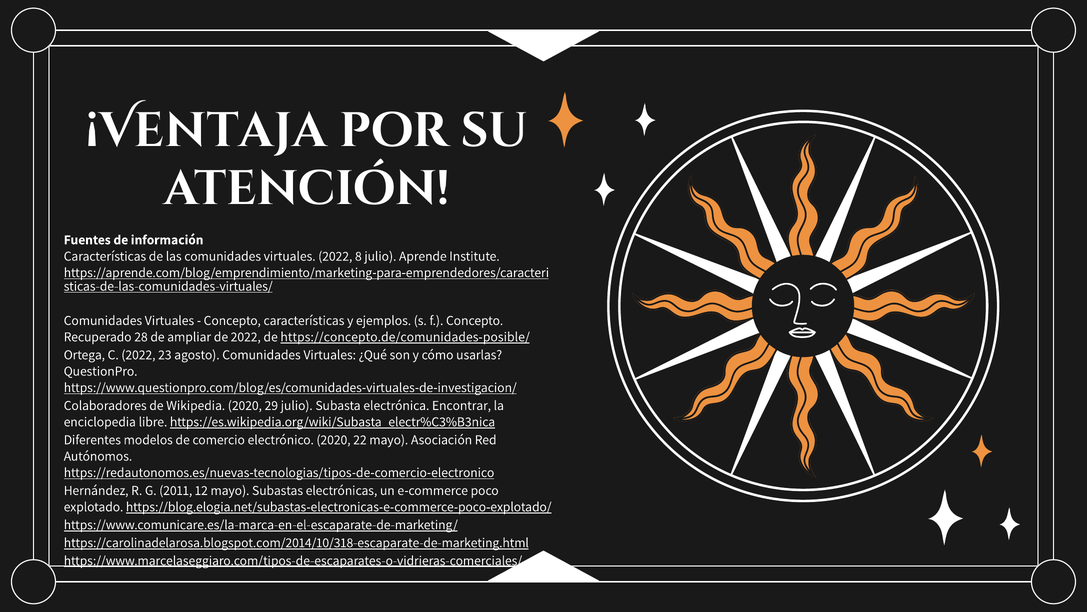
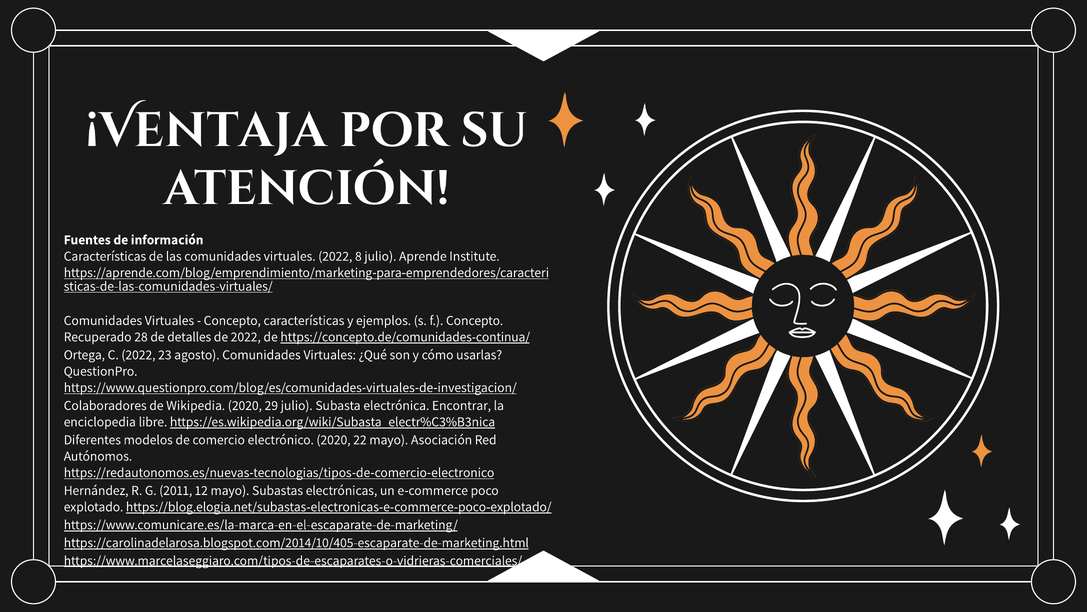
ampliar: ampliar -> detalles
https://concepto.de/comunidades-posible/: https://concepto.de/comunidades-posible/ -> https://concepto.de/comunidades-continua/
https://carolinadelarosa.blogspot.com/2014/10/318-escaparate-de-marketing.html: https://carolinadelarosa.blogspot.com/2014/10/318-escaparate-de-marketing.html -> https://carolinadelarosa.blogspot.com/2014/10/405-escaparate-de-marketing.html
